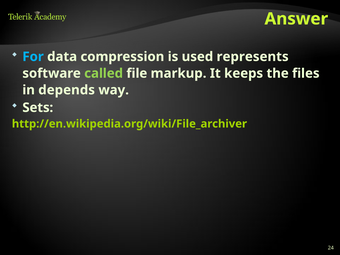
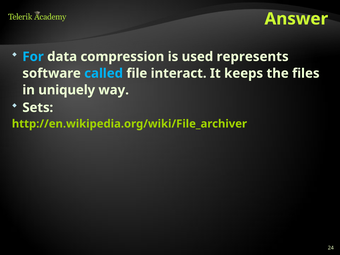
called colour: light green -> light blue
markup: markup -> interact
depends: depends -> uniquely
